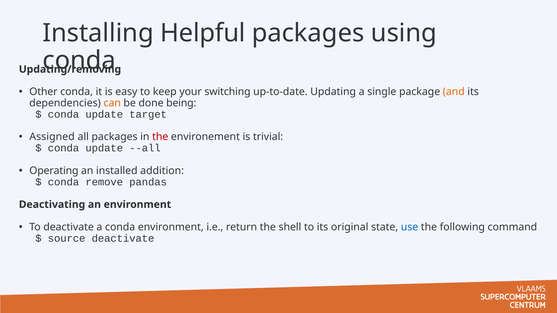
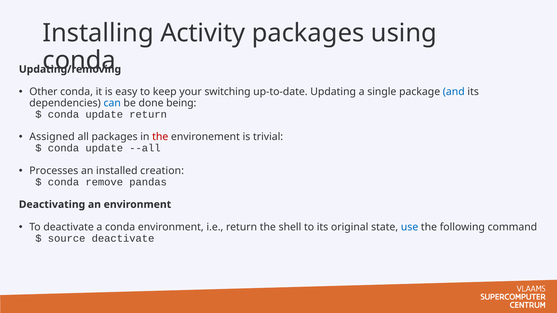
Helpful: Helpful -> Activity
and colour: orange -> blue
can colour: orange -> blue
update target: target -> return
Operating: Operating -> Processes
addition: addition -> creation
